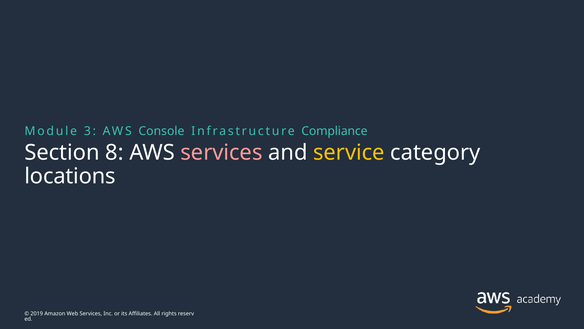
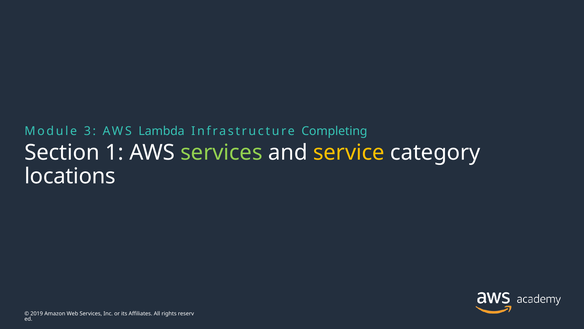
Console: Console -> Lambda
Compliance: Compliance -> Completing
8: 8 -> 1
services at (222, 152) colour: pink -> light green
